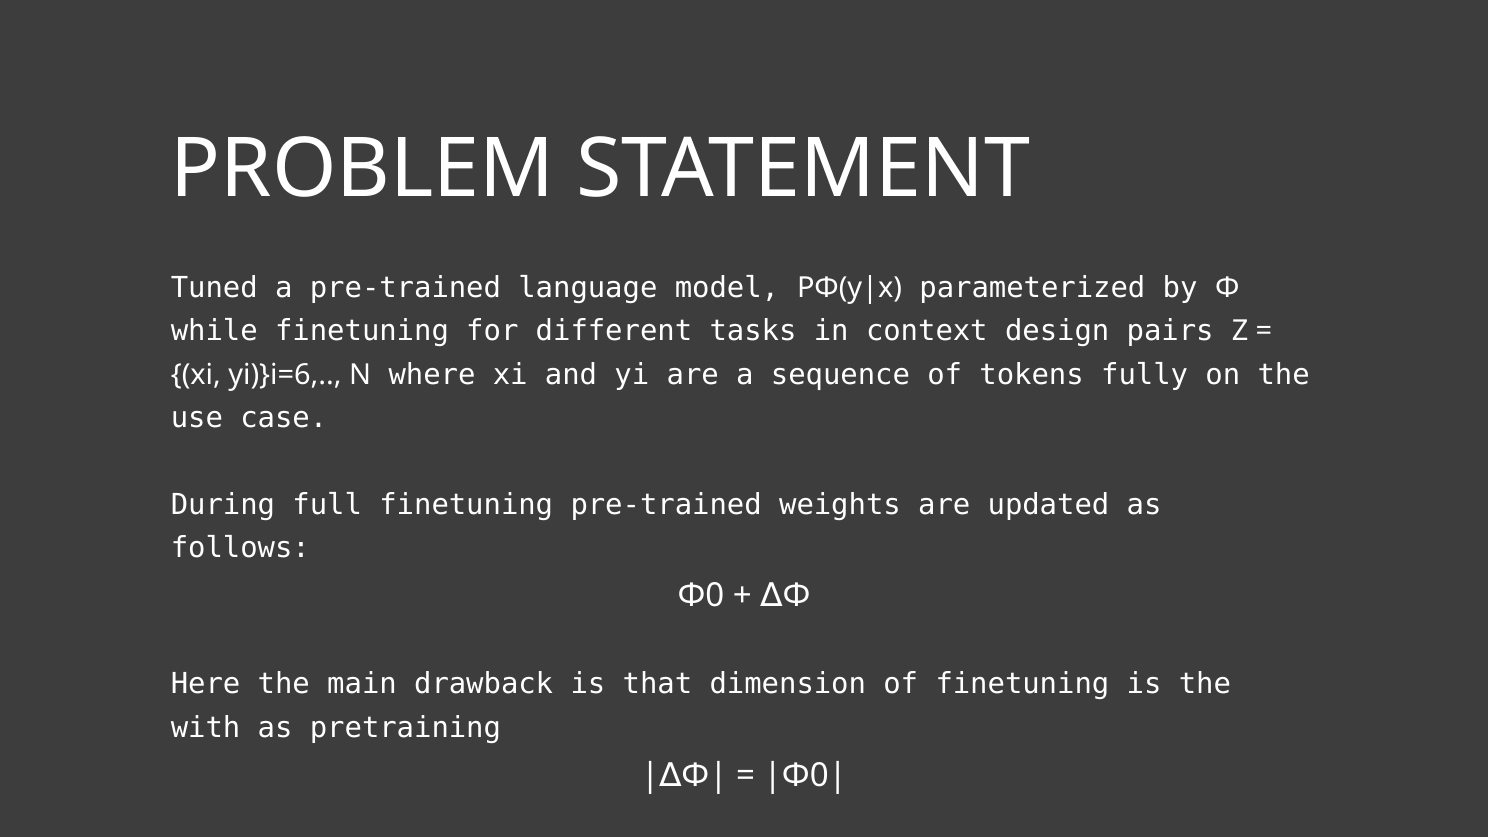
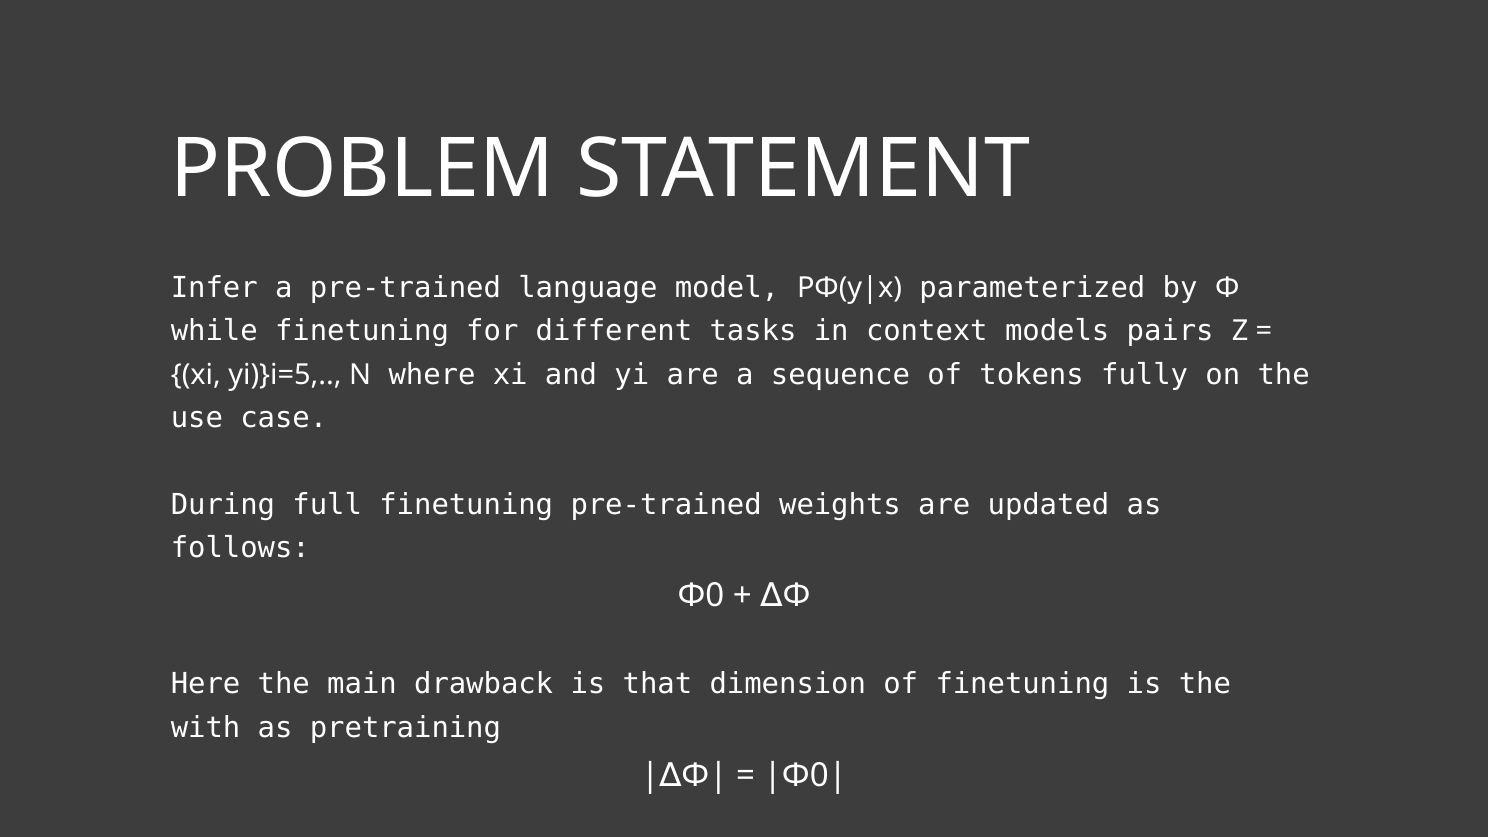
Tuned: Tuned -> Infer
design: design -> models
yi)}i=6: yi)}i=6 -> yi)}i=5
